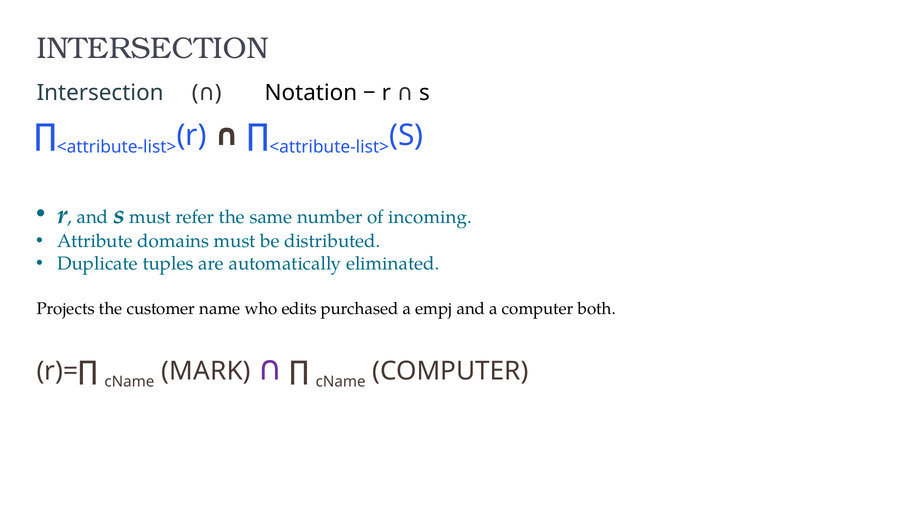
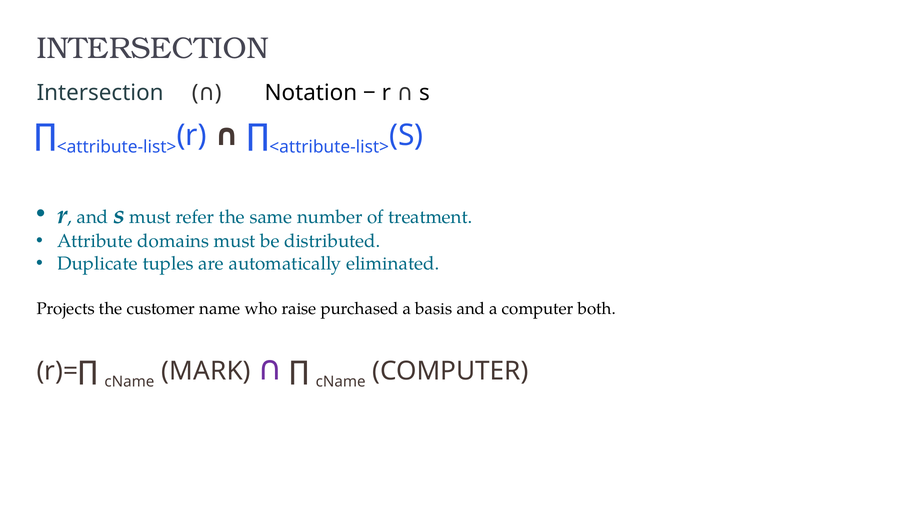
incoming: incoming -> treatment
edits: edits -> raise
empj: empj -> basis
